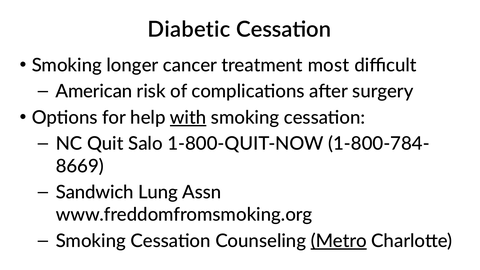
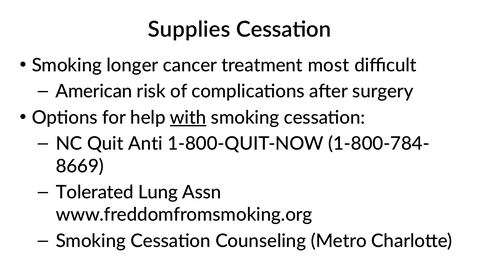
Diabetic: Diabetic -> Supplies
Salo: Salo -> Anti
Sandwich: Sandwich -> Tolerated
Metro underline: present -> none
